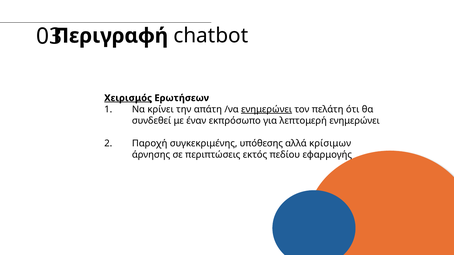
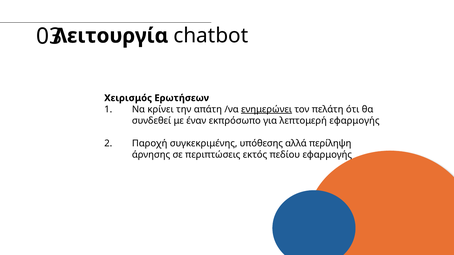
Περιγραφή: Περιγραφή -> Λειτουργία
Χειρισμός underline: present -> none
λεπτομερή ενημερώνει: ενημερώνει -> εφαρμογής
κρίσιμων: κρίσιμων -> περίληψη
